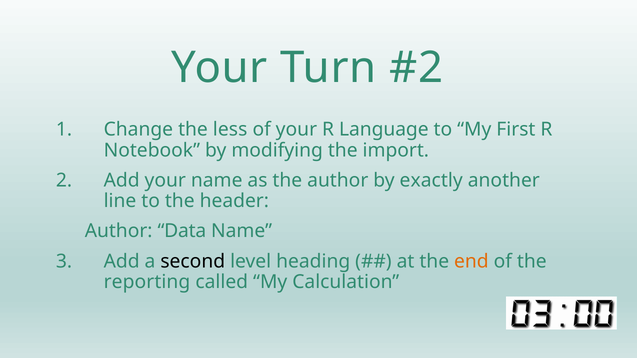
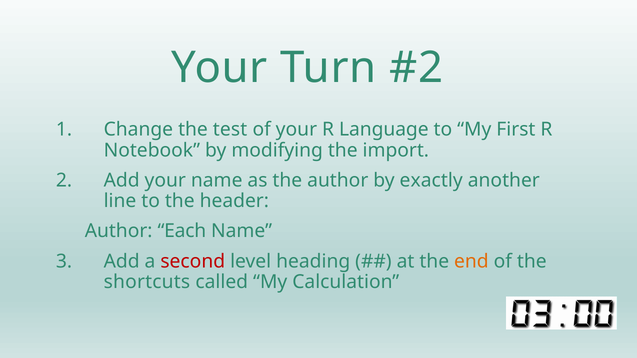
less: less -> test
Data: Data -> Each
second colour: black -> red
reporting: reporting -> shortcuts
